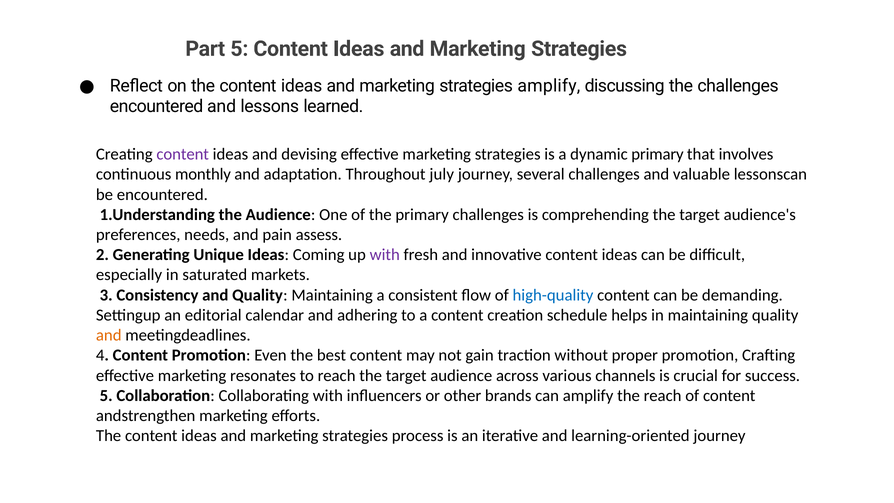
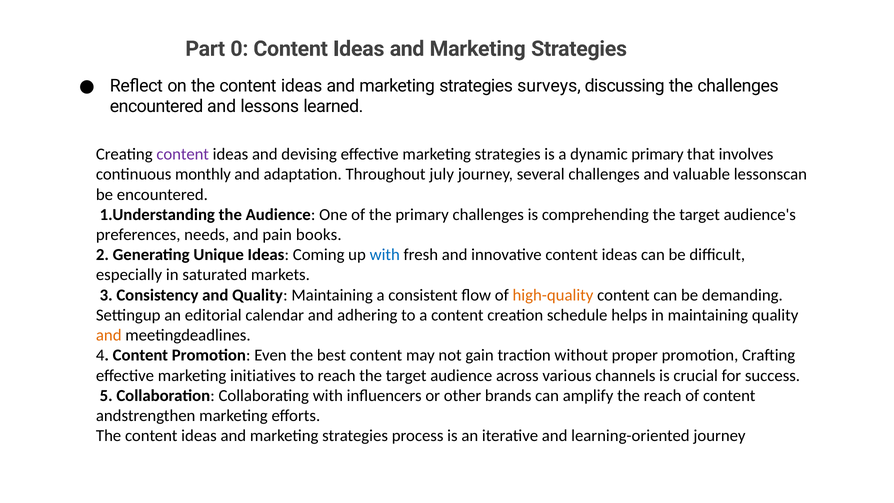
Part 5: 5 -> 0
strategies amplify: amplify -> surveys
assess: assess -> books
with at (385, 255) colour: purple -> blue
high-quality colour: blue -> orange
resonates: resonates -> initiatives
